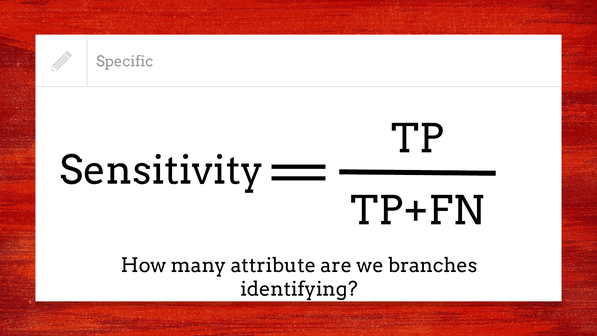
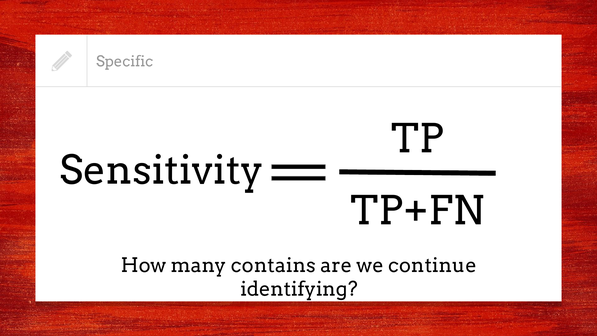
attribute: attribute -> contains
branches: branches -> continue
